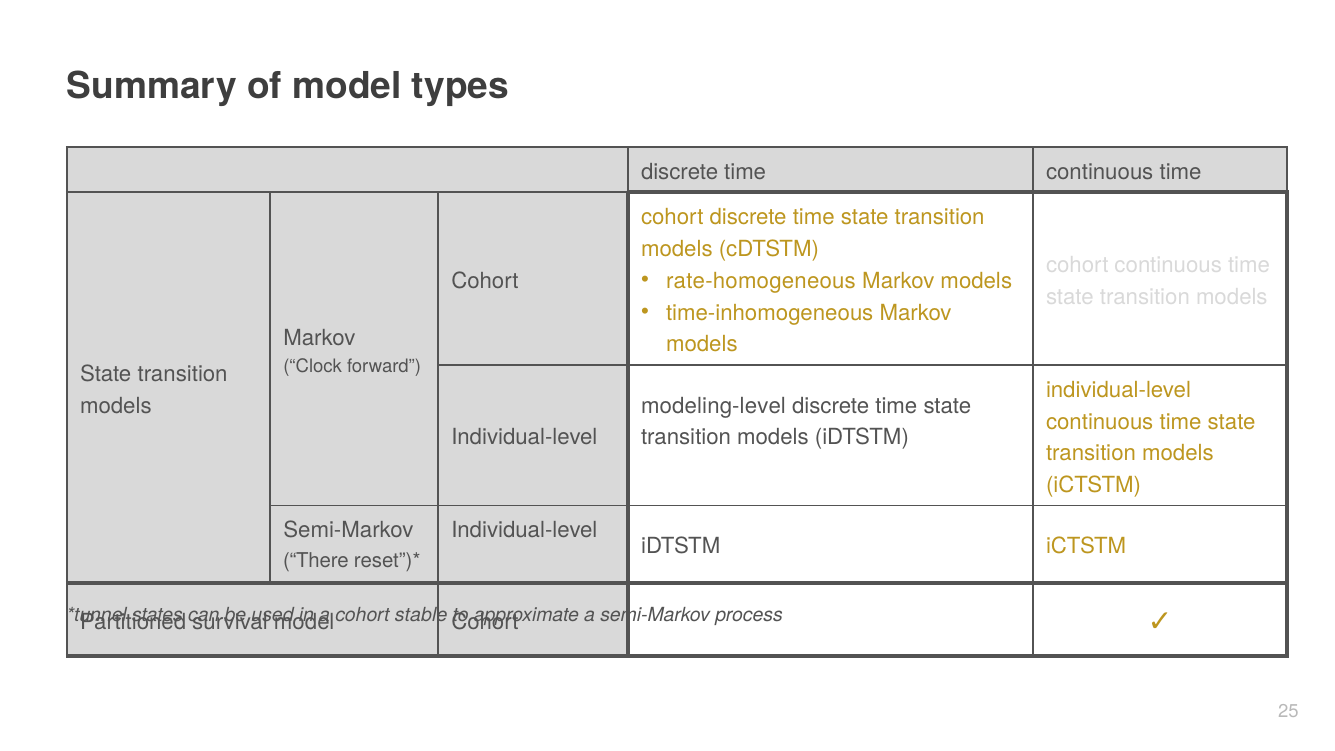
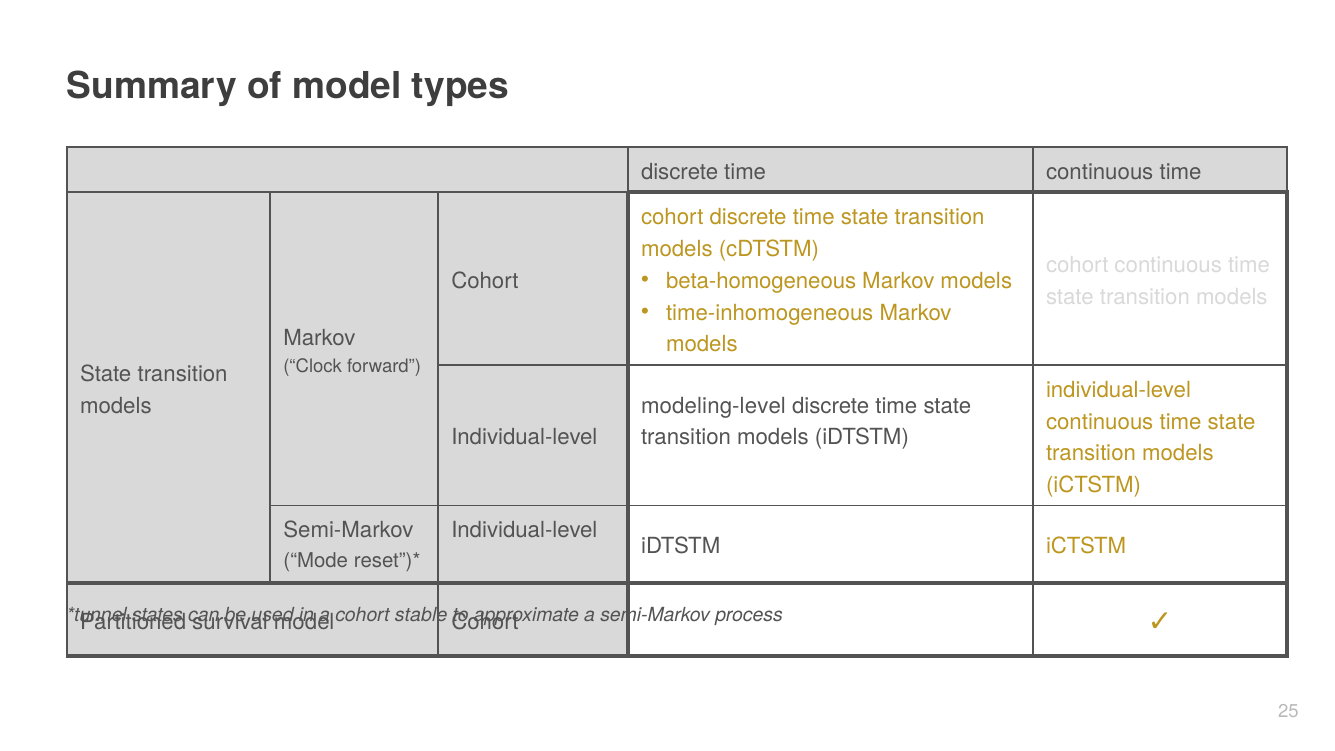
rate-homogeneous: rate-homogeneous -> beta-homogeneous
There: There -> Mode
